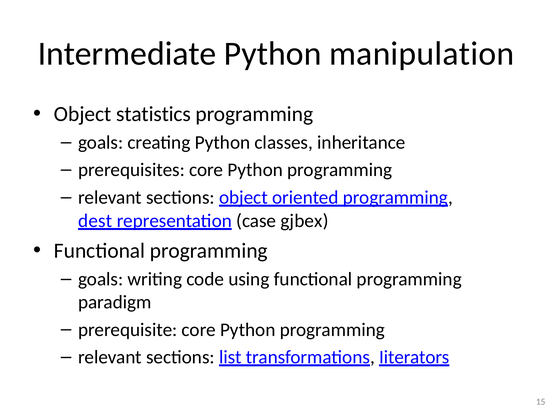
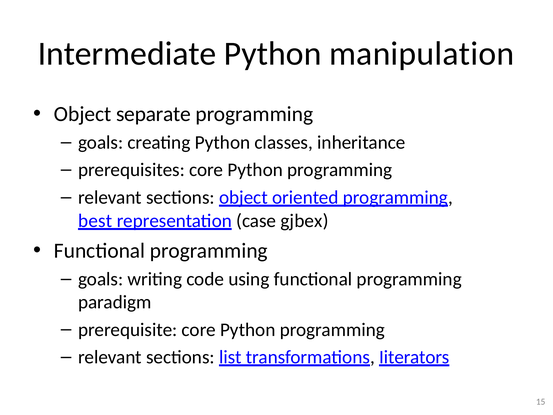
statistics: statistics -> separate
dest: dest -> best
